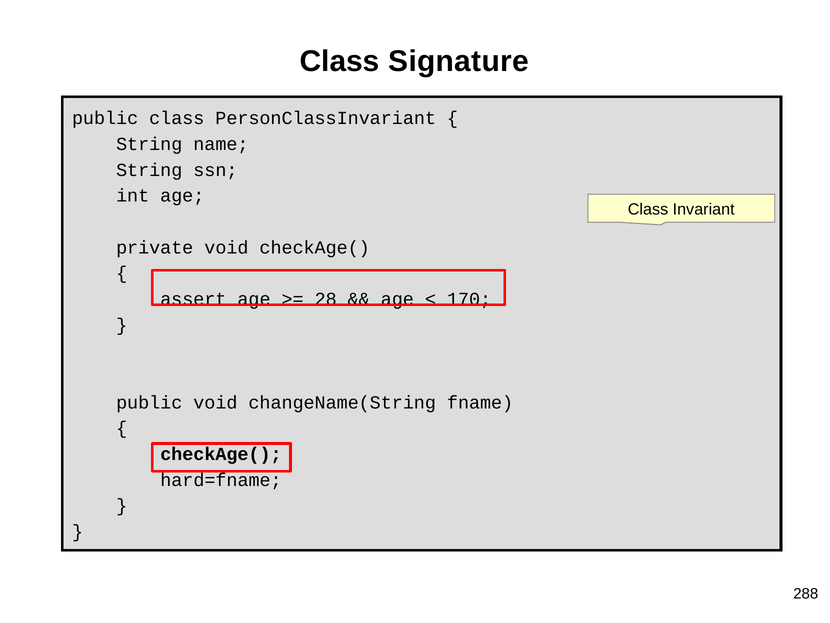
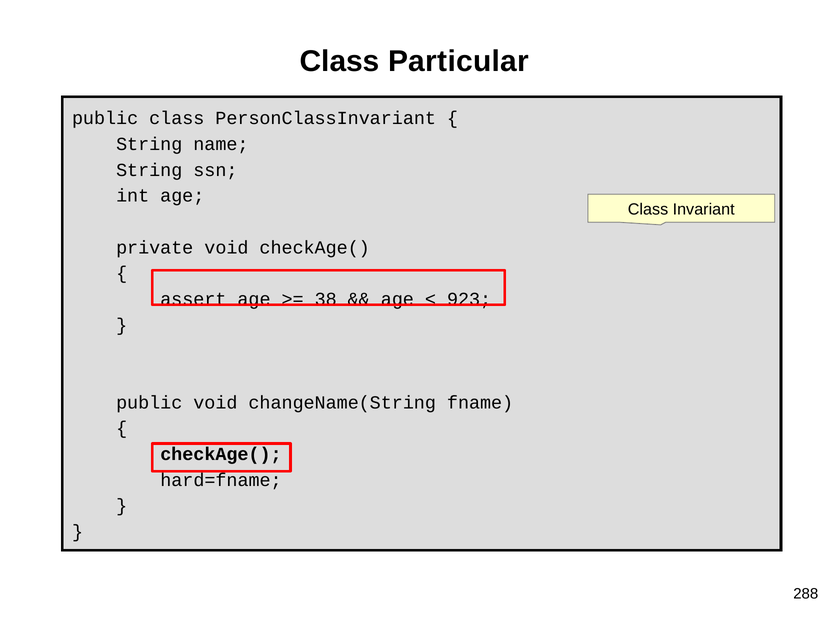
Signature: Signature -> Particular
28: 28 -> 38
170: 170 -> 923
